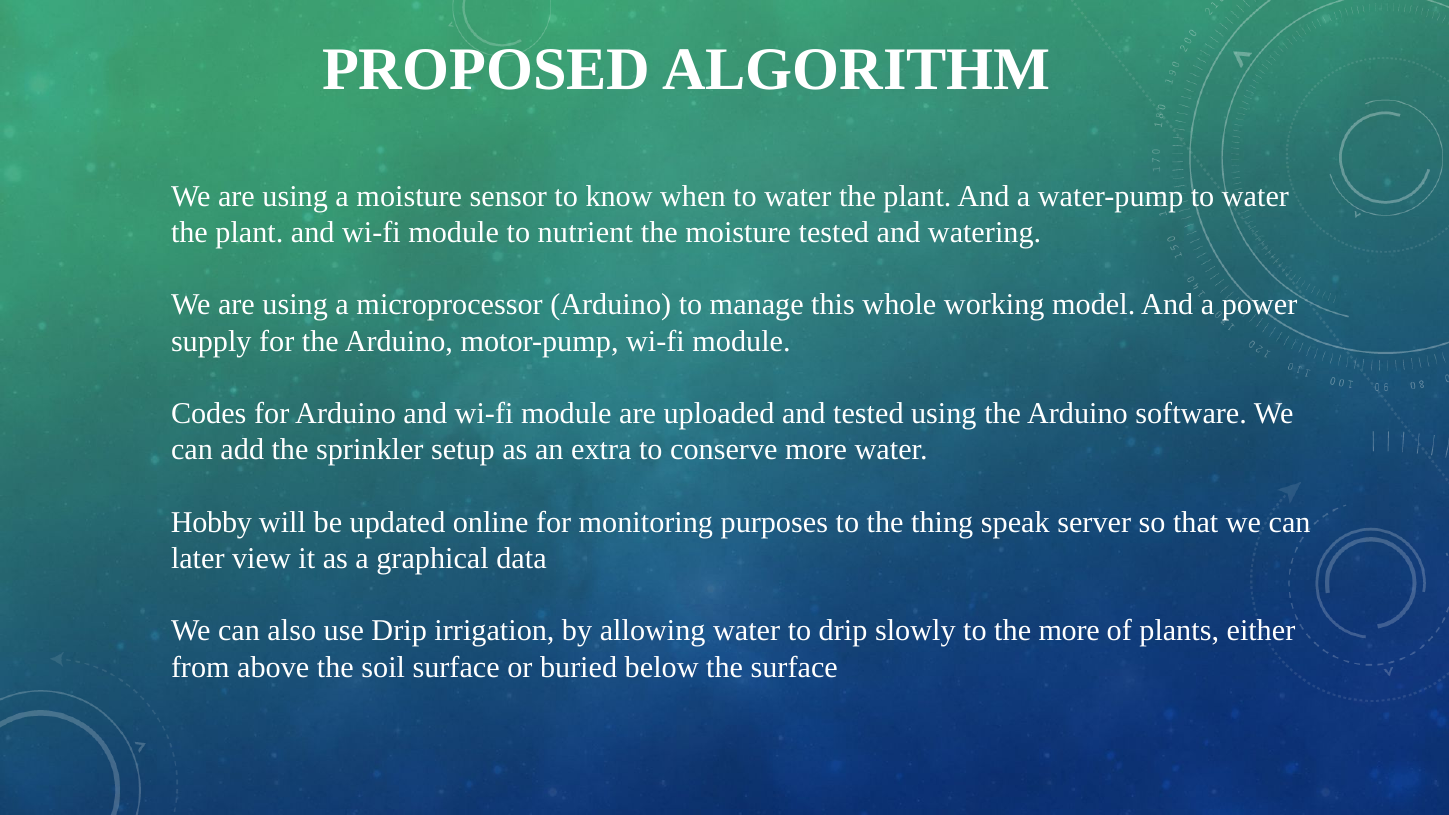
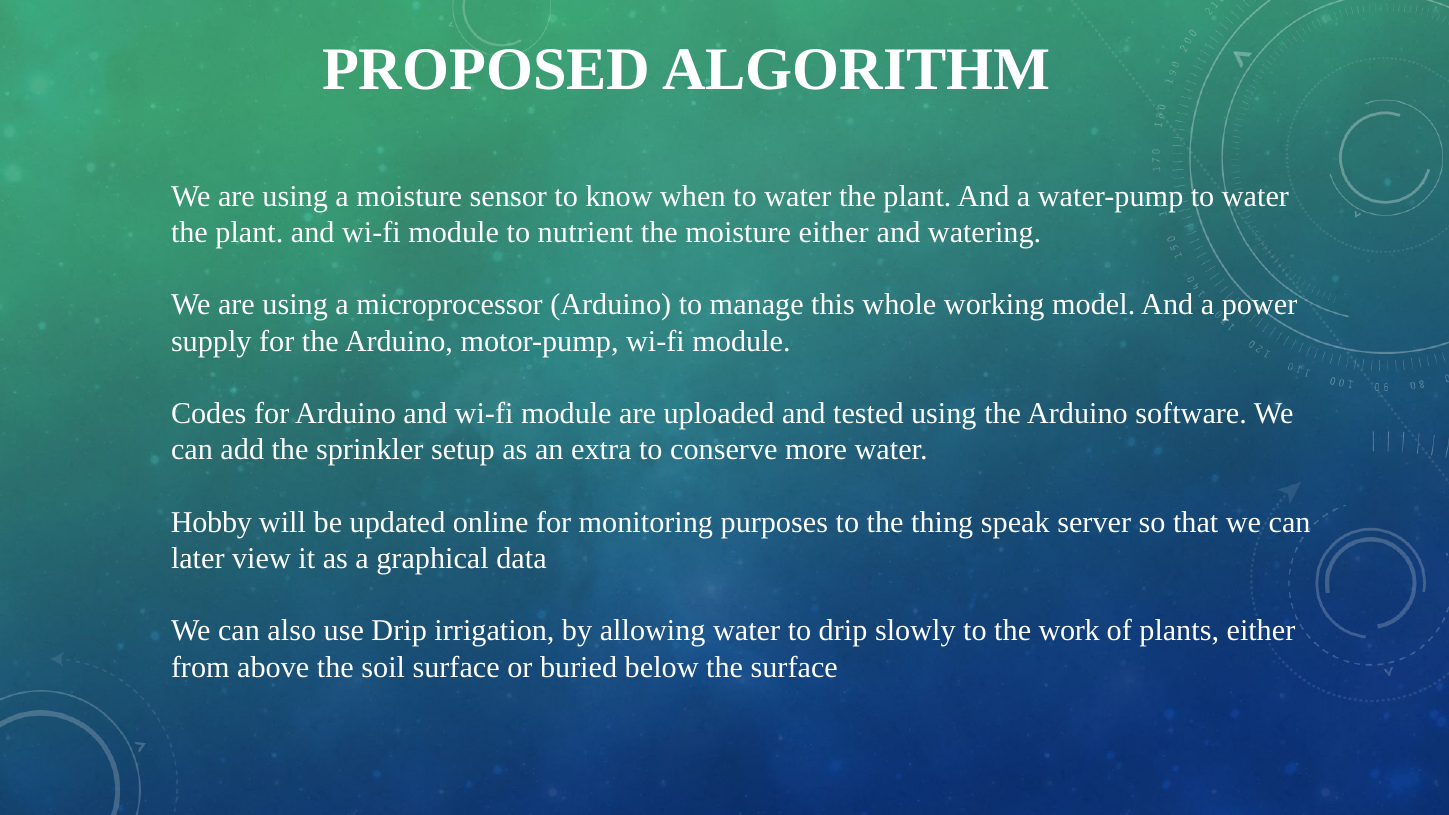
moisture tested: tested -> either
the more: more -> work
